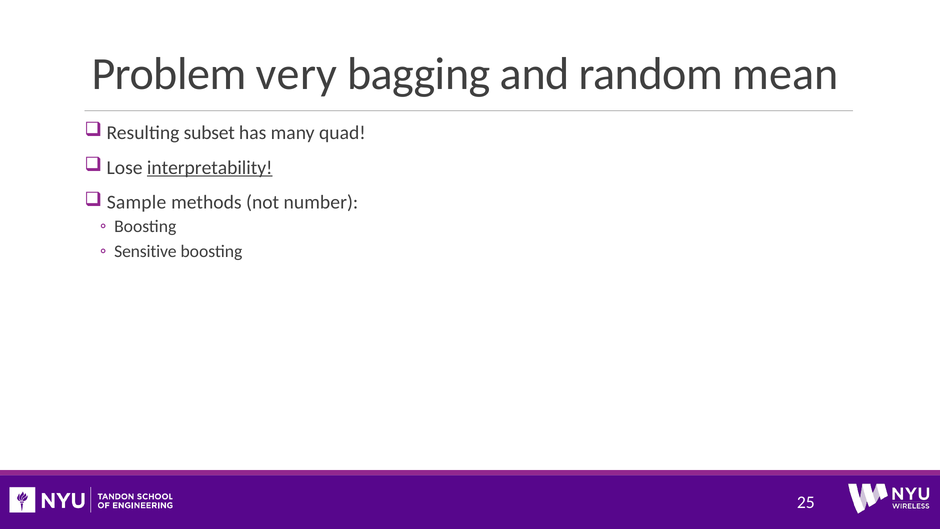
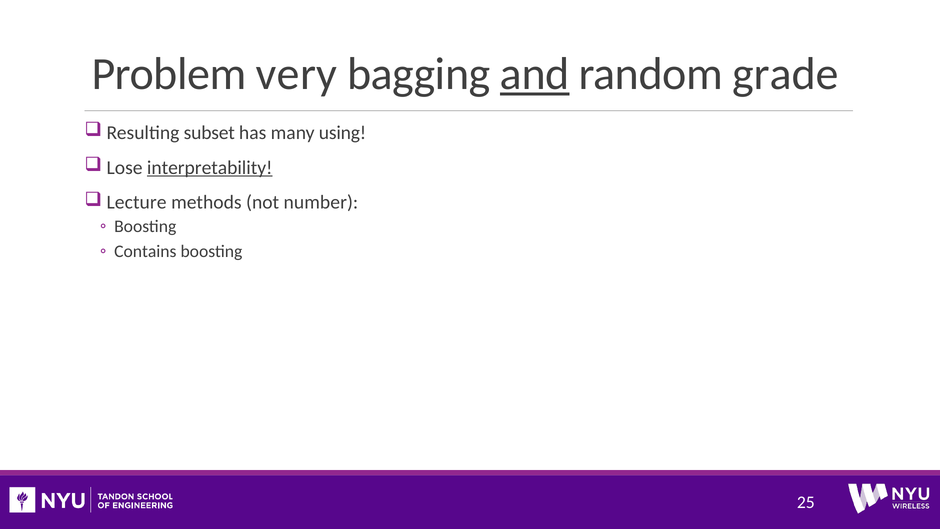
and underline: none -> present
mean: mean -> grade
quad: quad -> using
Sample: Sample -> Lecture
Sensitive: Sensitive -> Contains
